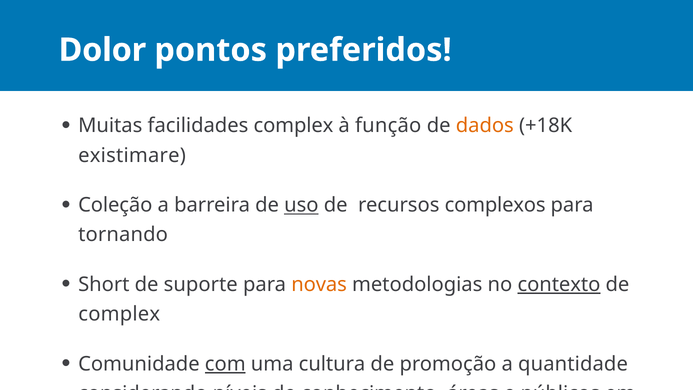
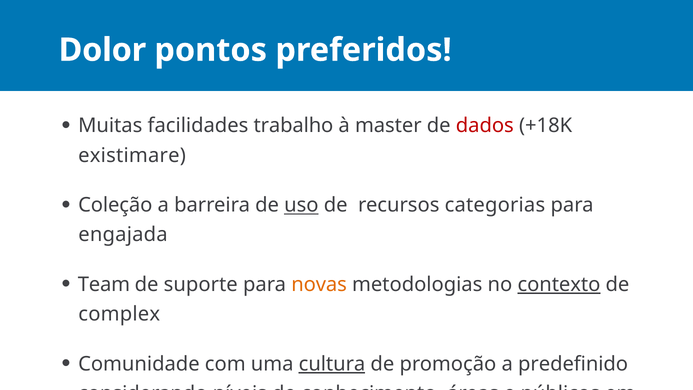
facilidades complex: complex -> trabalho
função: função -> master
dados colour: orange -> red
complexos: complexos -> categorias
tornando: tornando -> engajada
Short: Short -> Team
com underline: present -> none
cultura underline: none -> present
quantidade: quantidade -> predefinido
